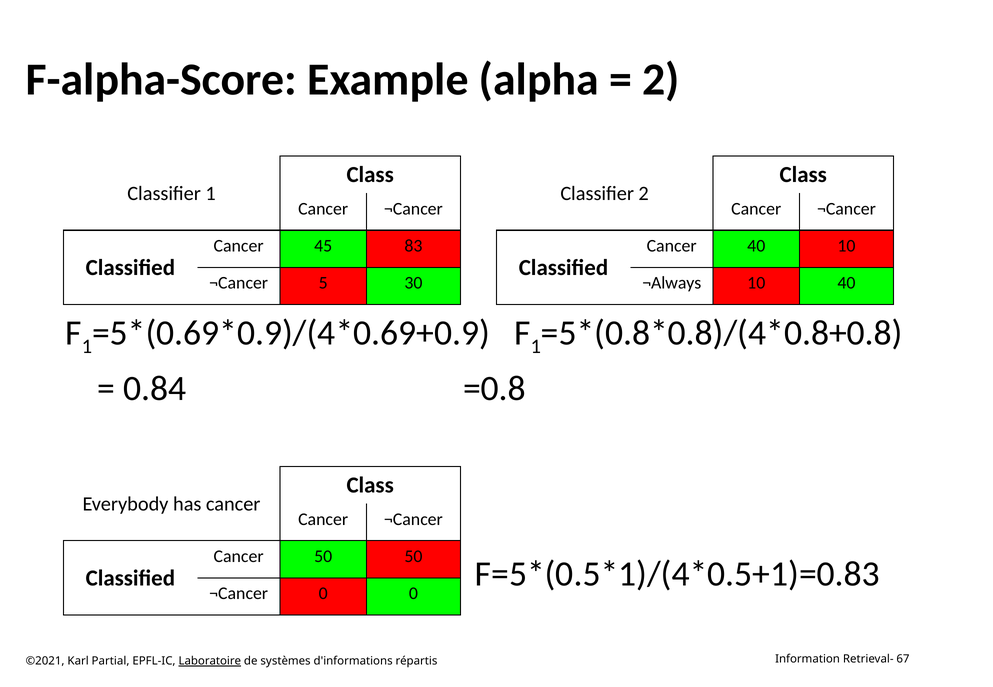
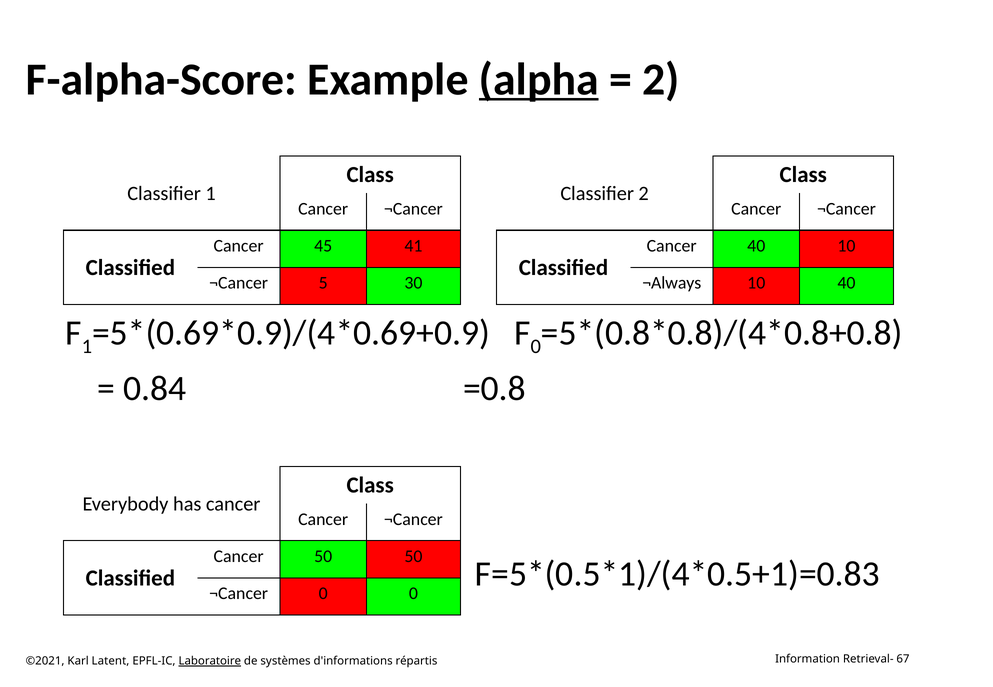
alpha underline: none -> present
83: 83 -> 41
1 at (536, 347): 1 -> 0
Partial: Partial -> Latent
